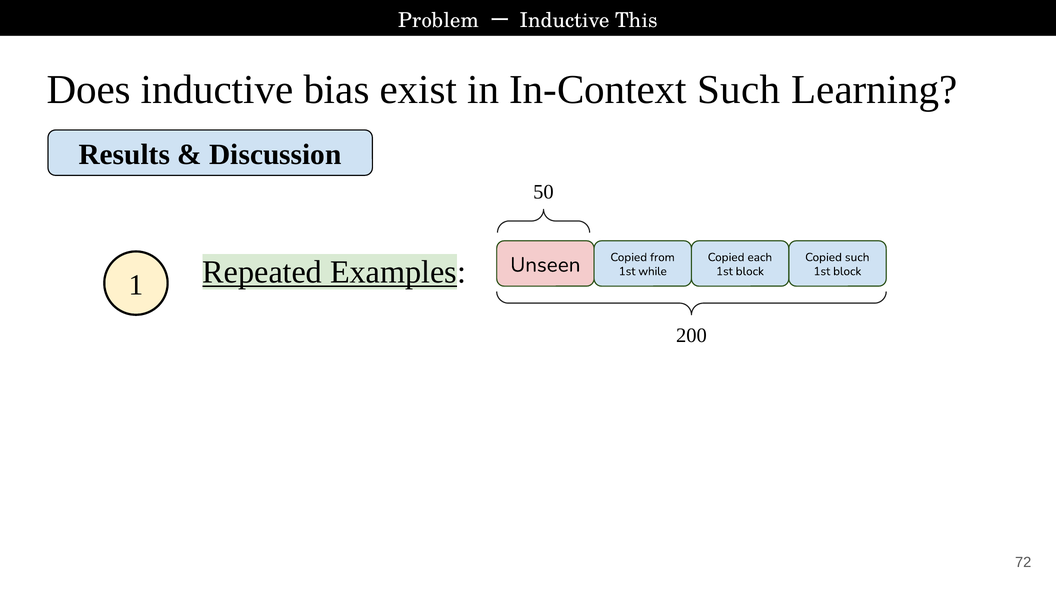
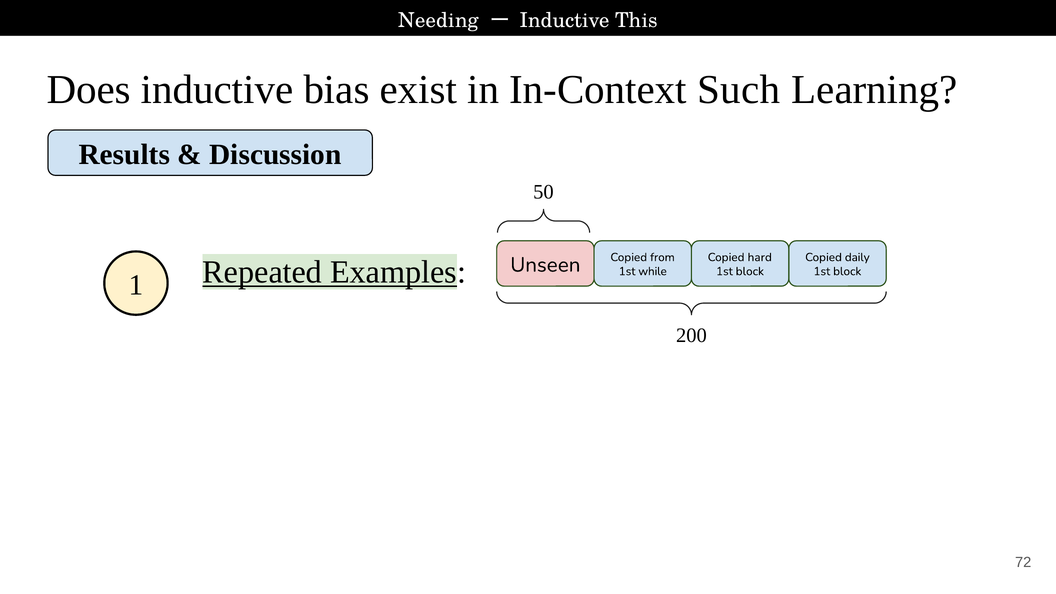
Problem: Problem -> Needing
each: each -> hard
Copied such: such -> daily
